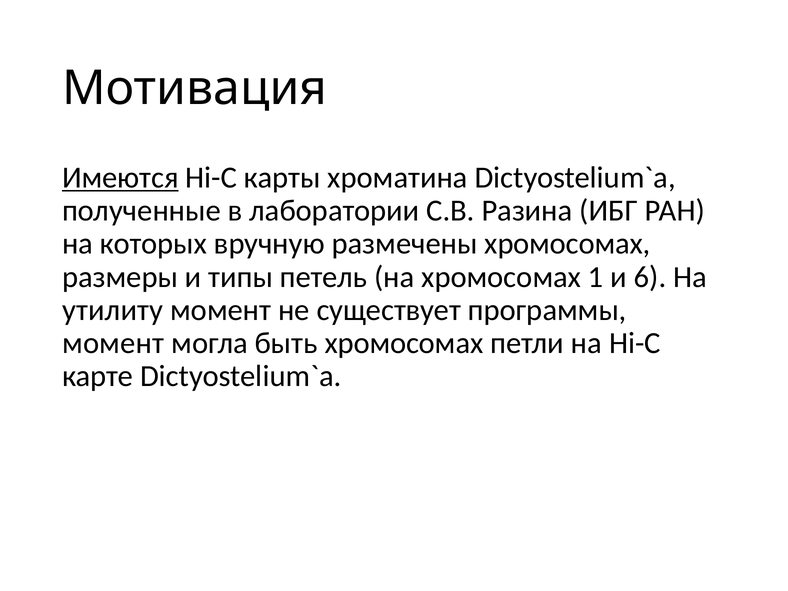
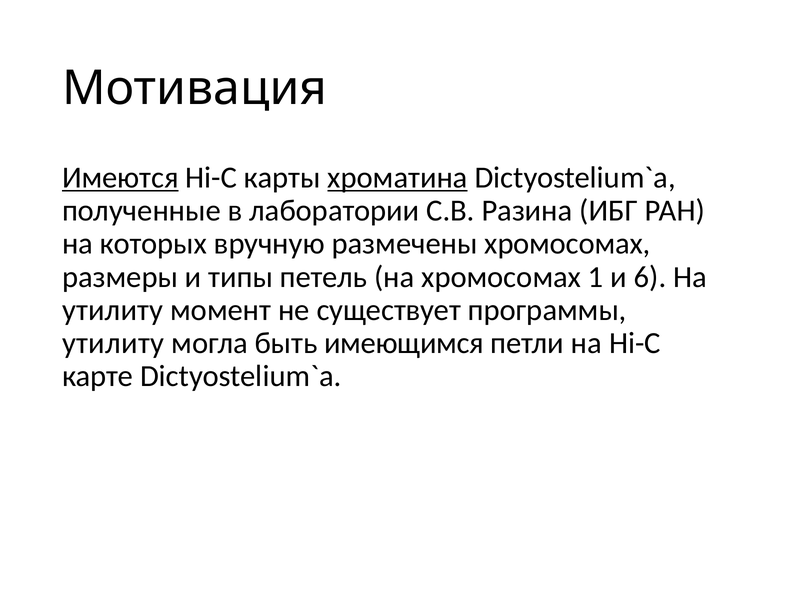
хроматина underline: none -> present
момент at (113, 343): момент -> утилиту
быть хромосомах: хромосомах -> имеющимся
